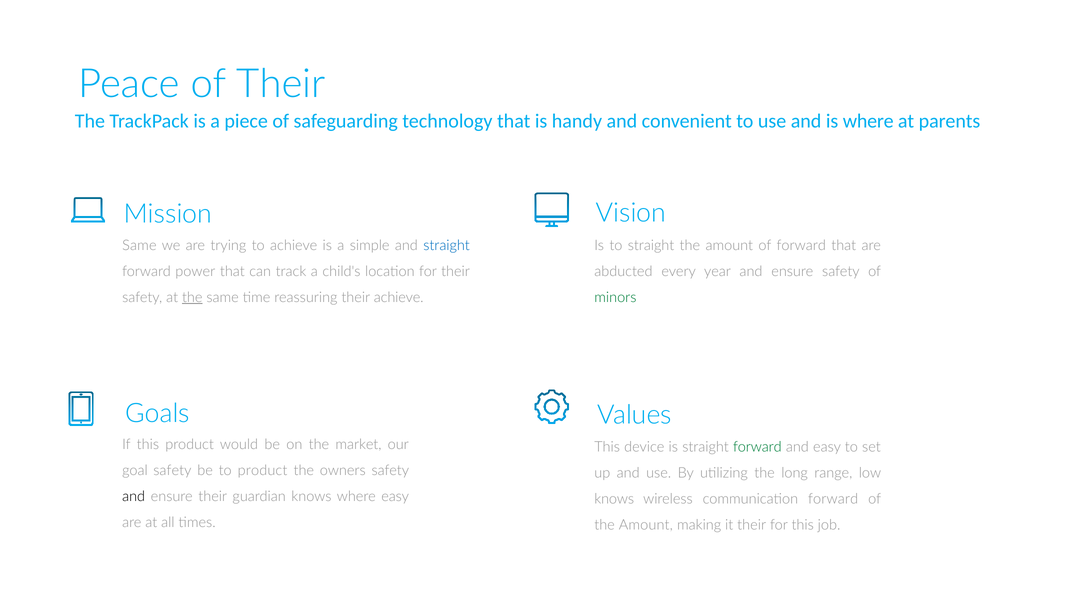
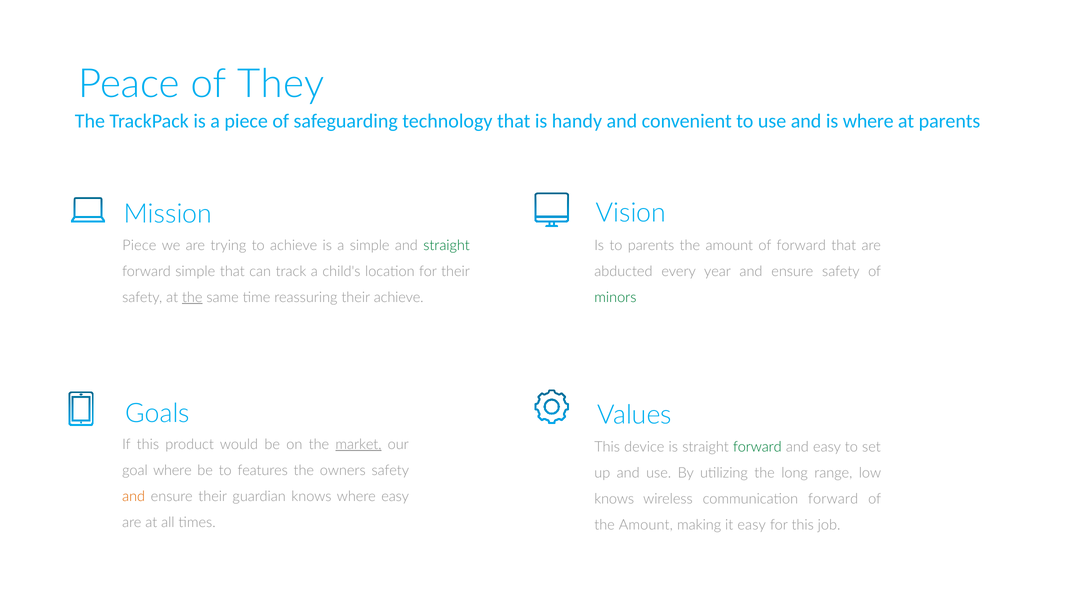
of Their: Their -> They
Same at (139, 245): Same -> Piece
straight at (447, 245) colour: blue -> green
to straight: straight -> parents
forward power: power -> simple
market underline: none -> present
goal safety: safety -> where
to product: product -> features
and at (134, 497) colour: black -> orange
it their: their -> easy
